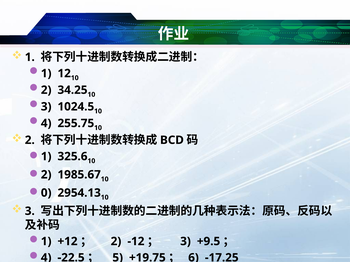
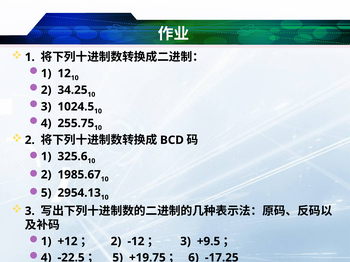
0 at (46, 193): 0 -> 5
